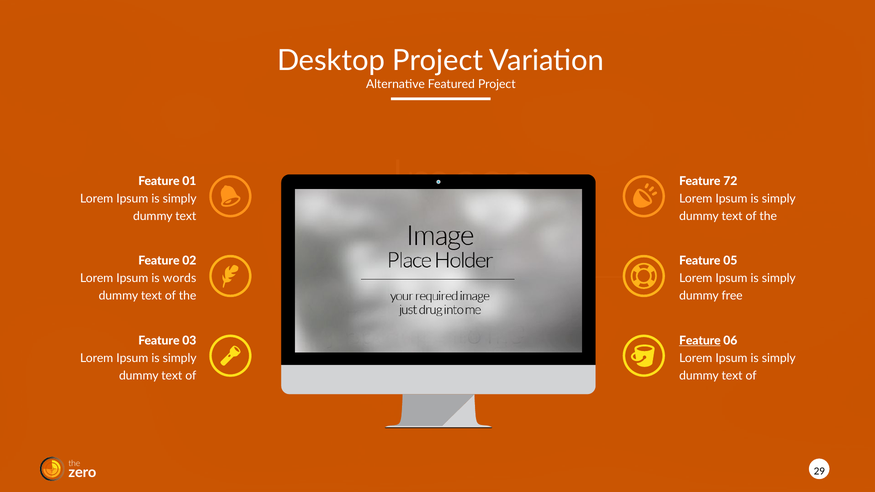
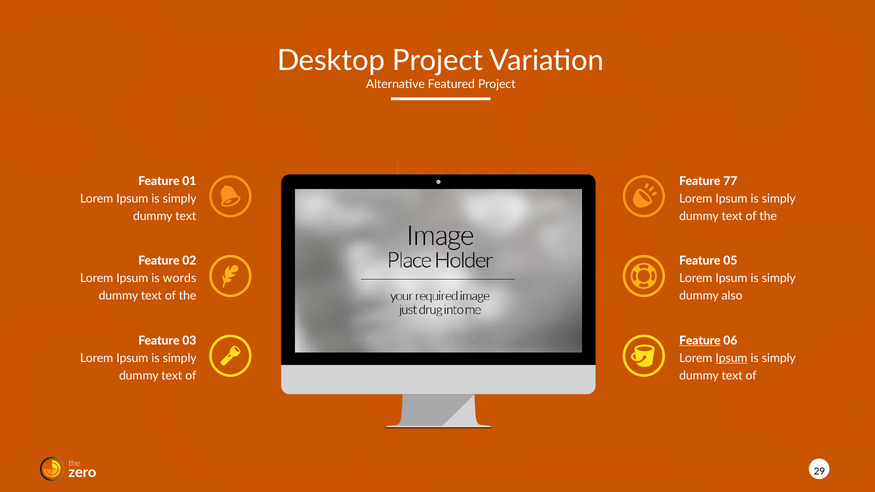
72: 72 -> 77
free: free -> also
Ipsum at (731, 358) underline: none -> present
